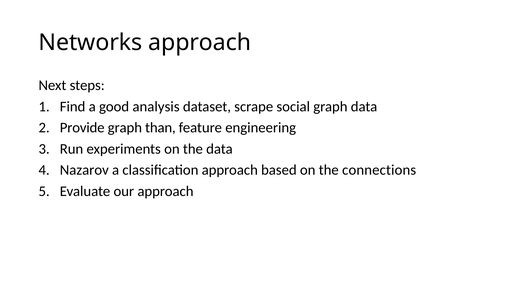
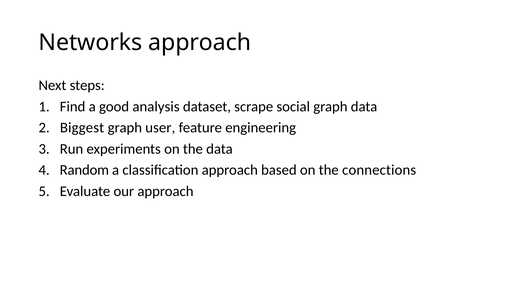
Provide: Provide -> Biggest
than: than -> user
Nazarov: Nazarov -> Random
